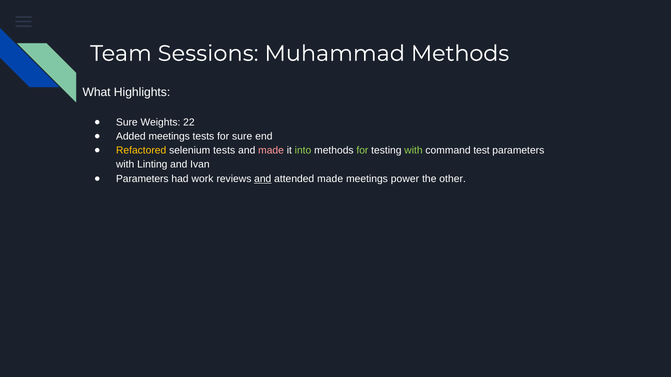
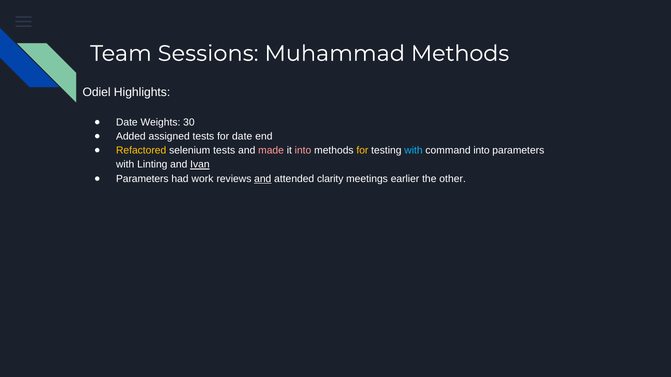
What: What -> Odiel
Sure at (127, 122): Sure -> Date
22: 22 -> 30
Added meetings: meetings -> assigned
for sure: sure -> date
into at (303, 151) colour: light green -> pink
for at (362, 151) colour: light green -> yellow
with at (413, 151) colour: light green -> light blue
command test: test -> into
Ivan underline: none -> present
attended made: made -> clarity
power: power -> earlier
